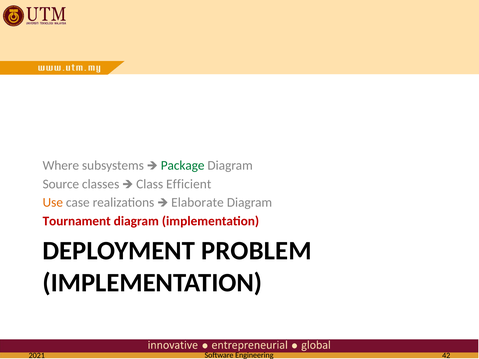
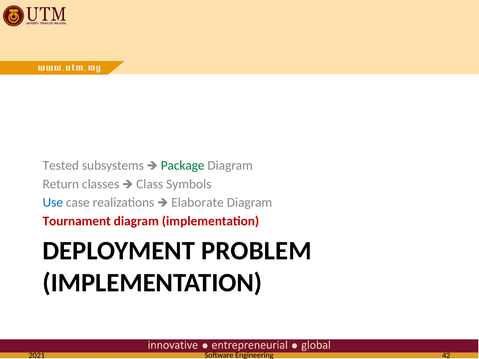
Where: Where -> Tested
Source: Source -> Return
Efficient: Efficient -> Symbols
Use colour: orange -> blue
